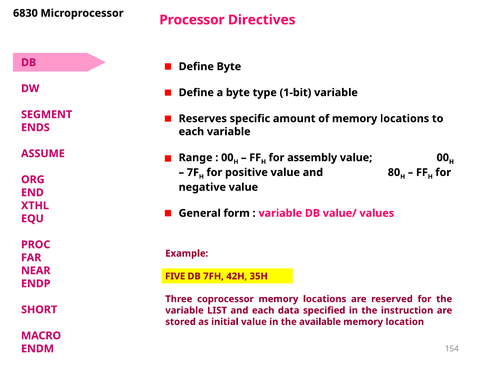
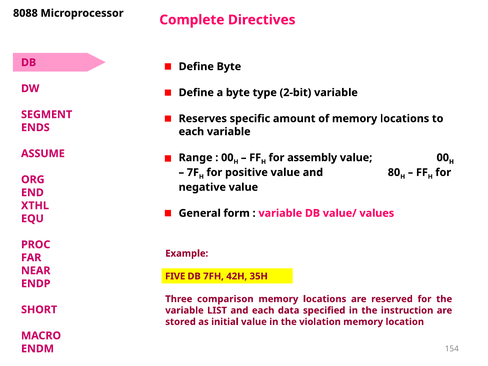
6830: 6830 -> 8088
Processor: Processor -> Complete
1-bit: 1-bit -> 2-bit
coprocessor: coprocessor -> comparison
available: available -> violation
